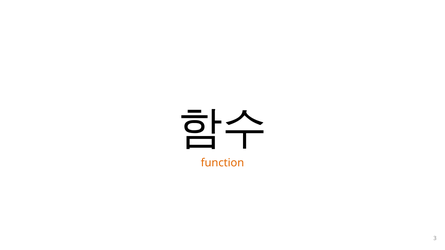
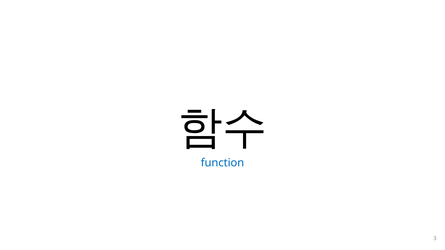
function colour: orange -> blue
